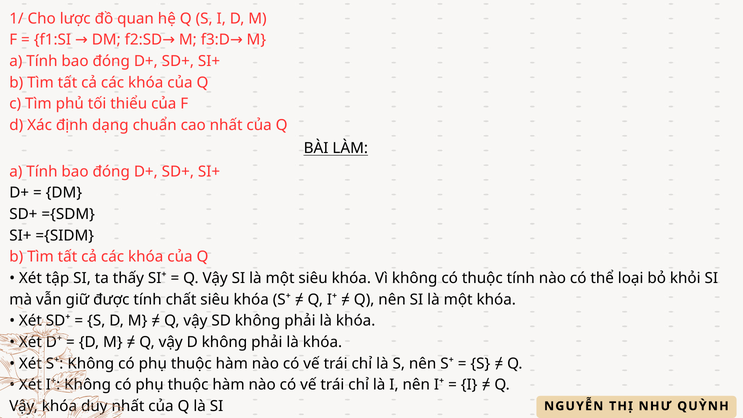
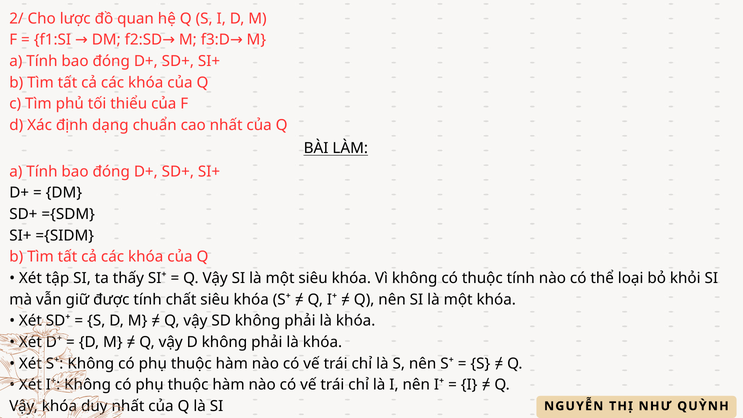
1/: 1/ -> 2/
